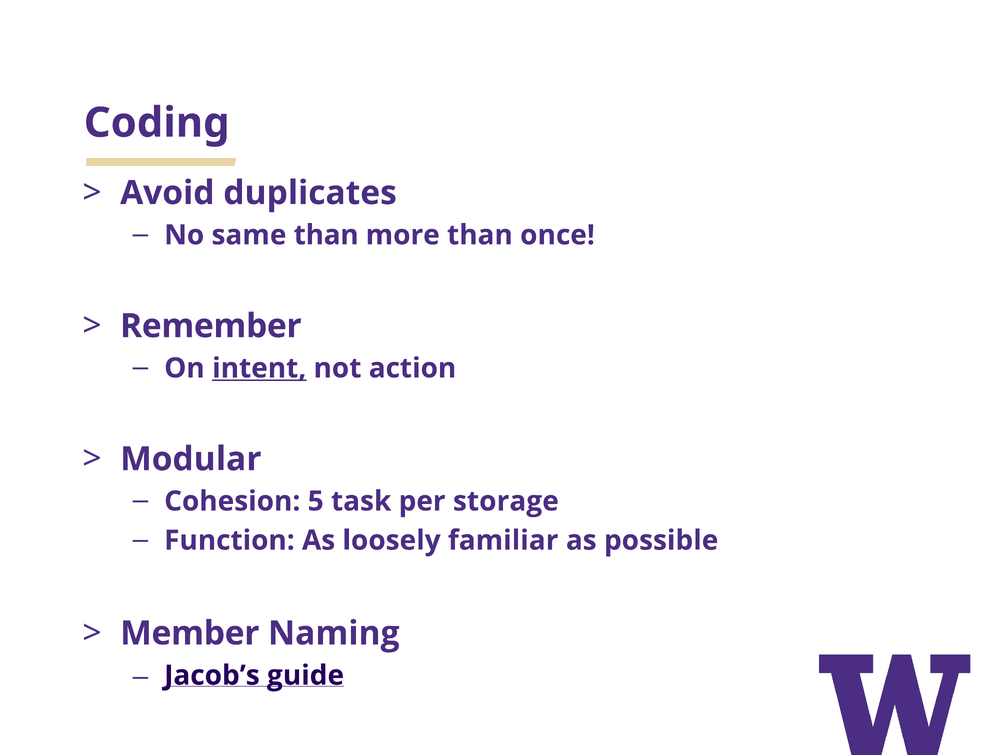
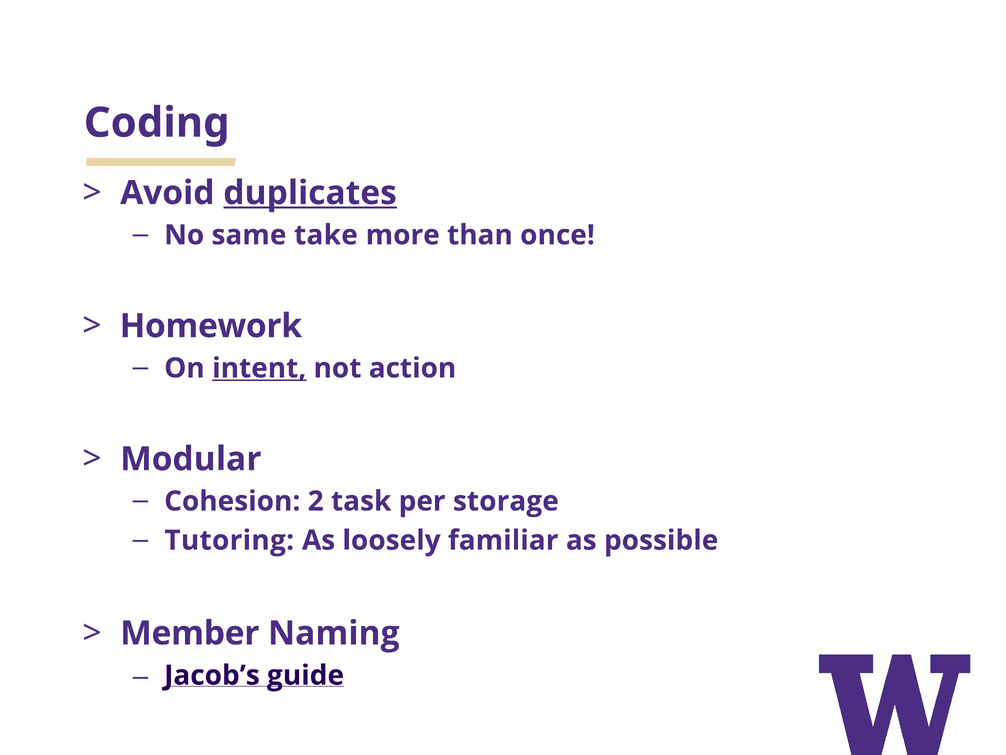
duplicates underline: none -> present
same than: than -> take
Remember: Remember -> Homework
5: 5 -> 2
Function: Function -> Tutoring
